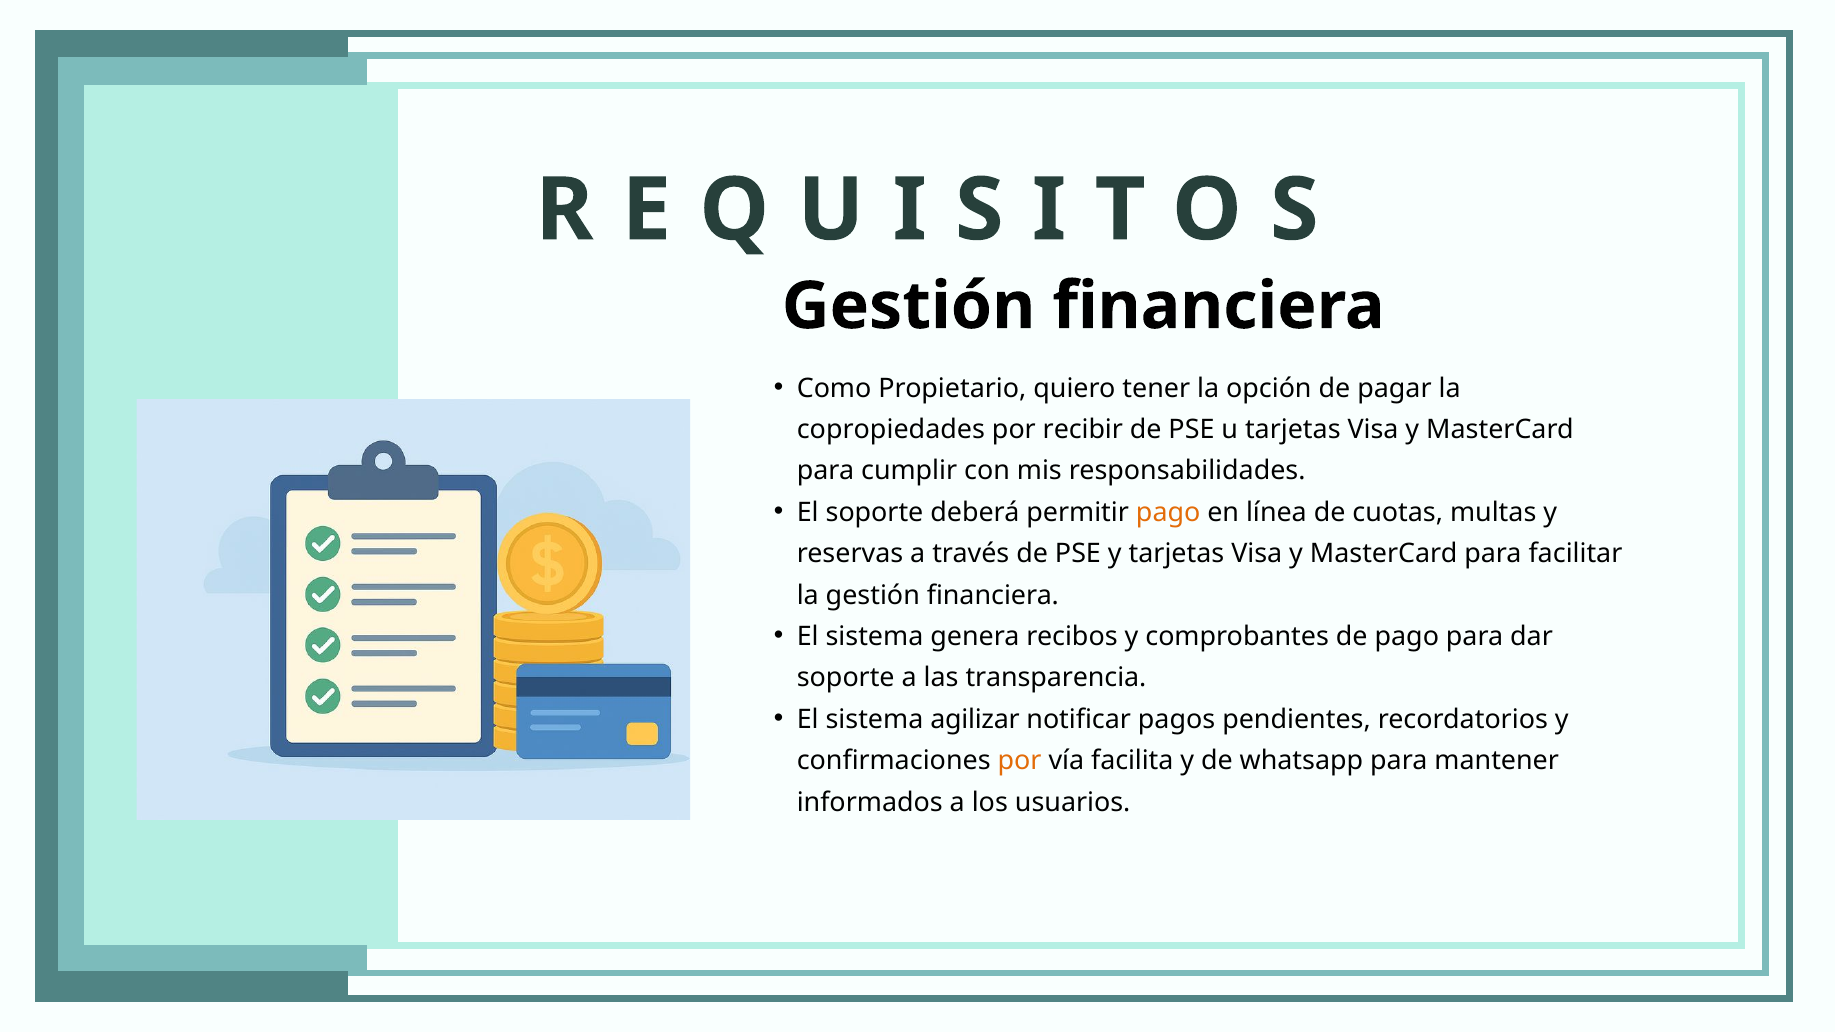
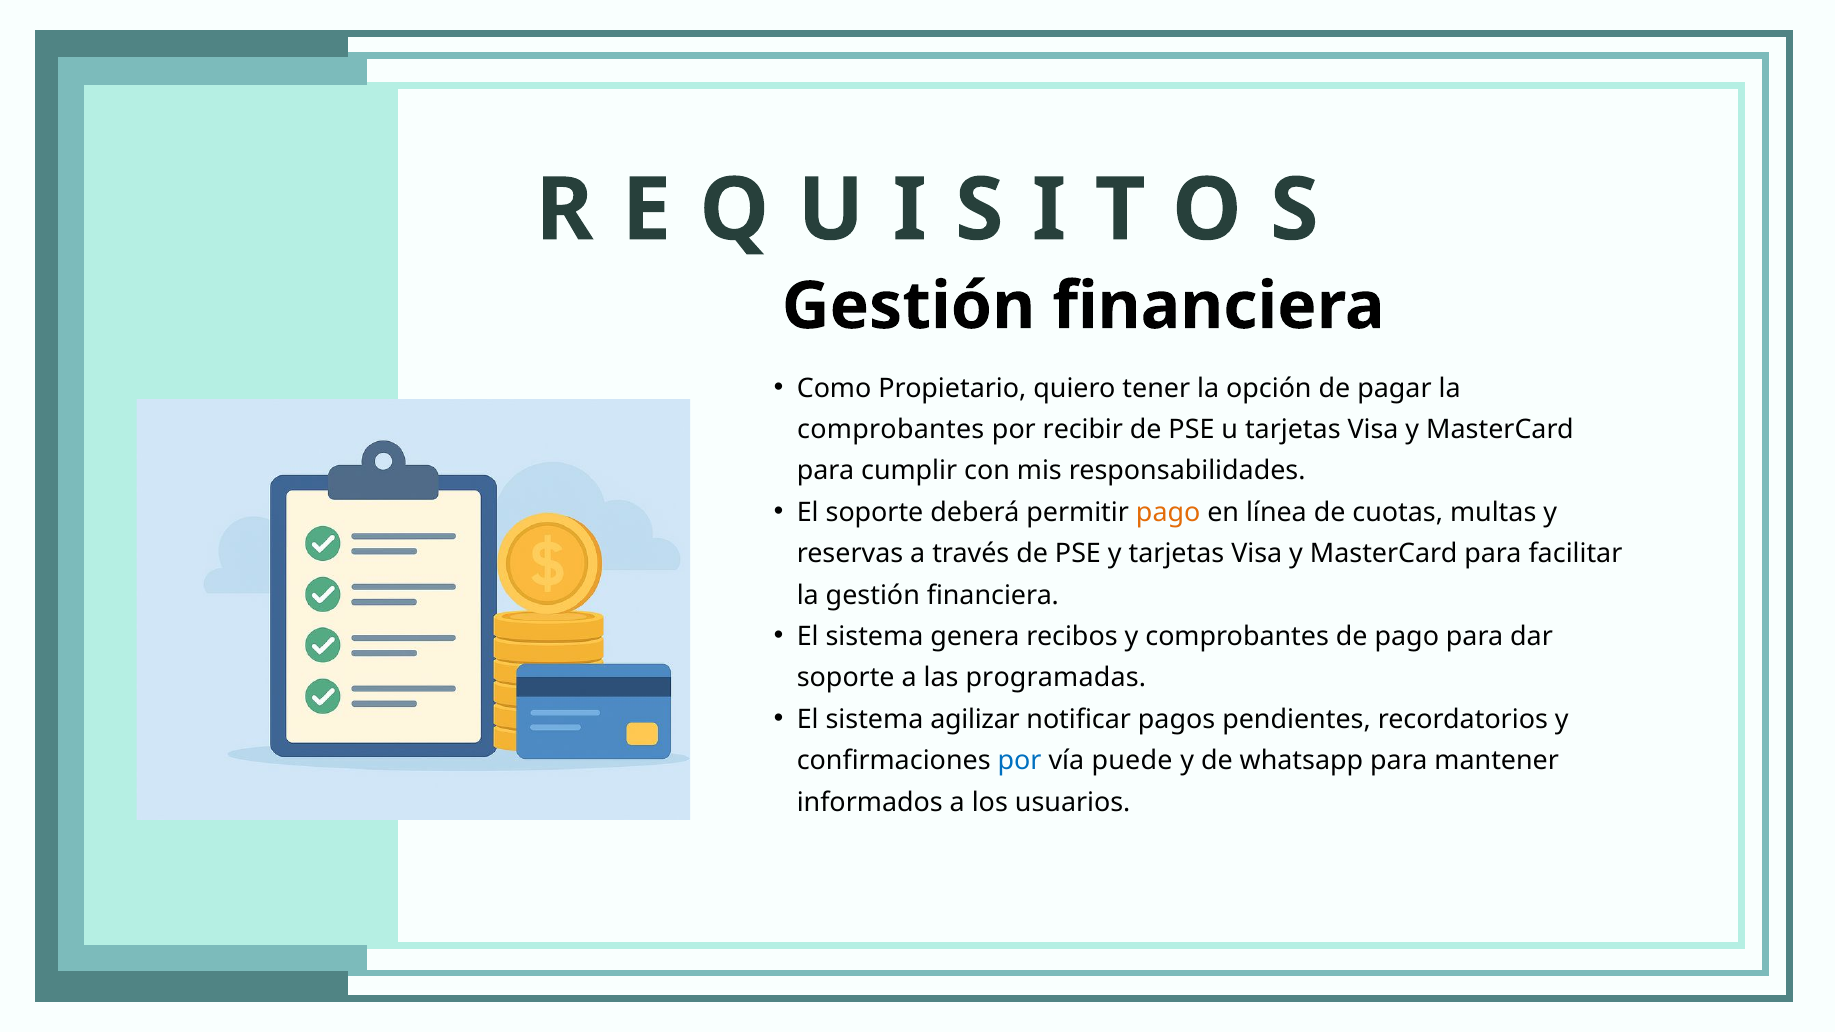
copropiedades at (891, 430): copropiedades -> comprobantes
transparencia: transparencia -> programadas
por at (1020, 761) colour: orange -> blue
facilita: facilita -> puede
